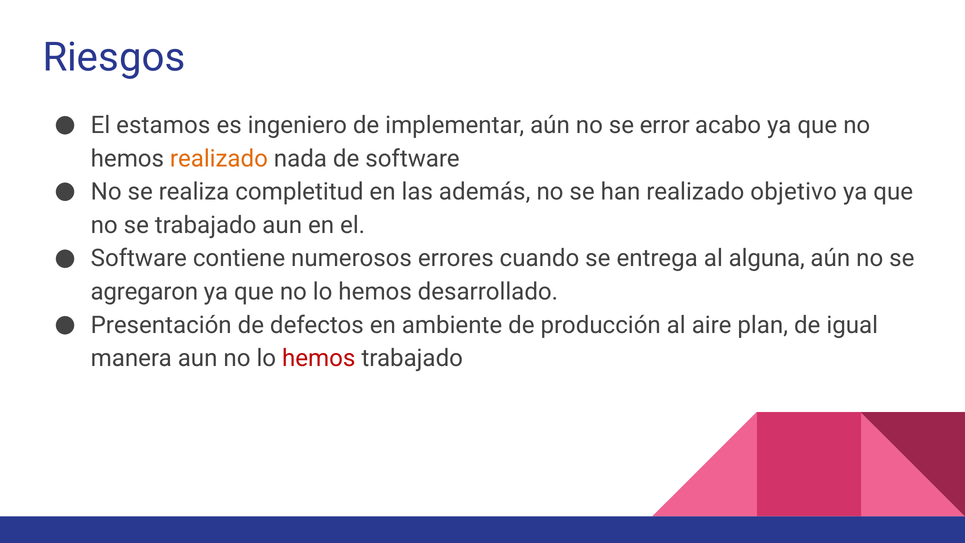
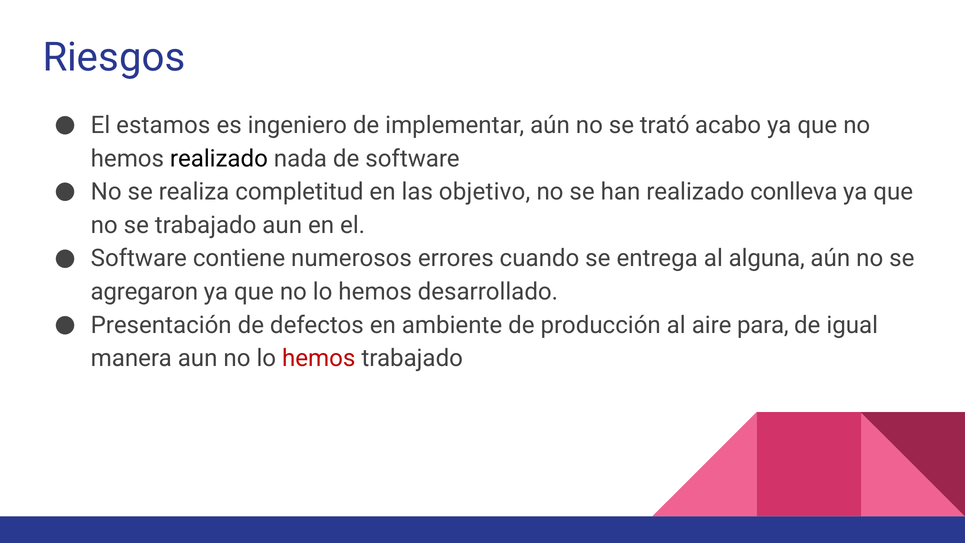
error: error -> trató
realizado at (219, 159) colour: orange -> black
además: además -> objetivo
objetivo: objetivo -> conlleva
plan: plan -> para
